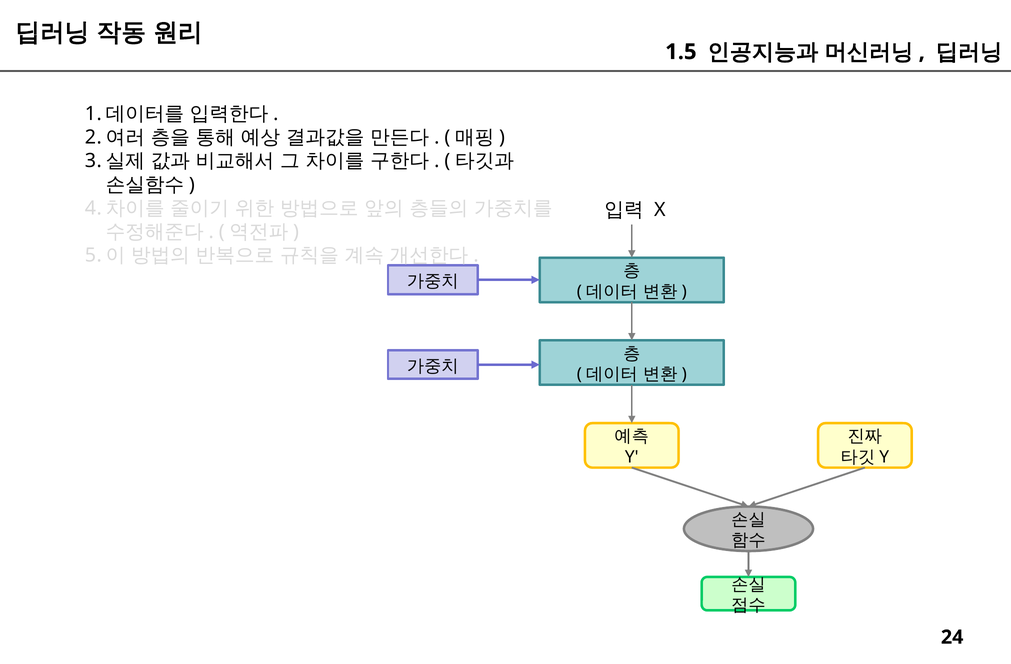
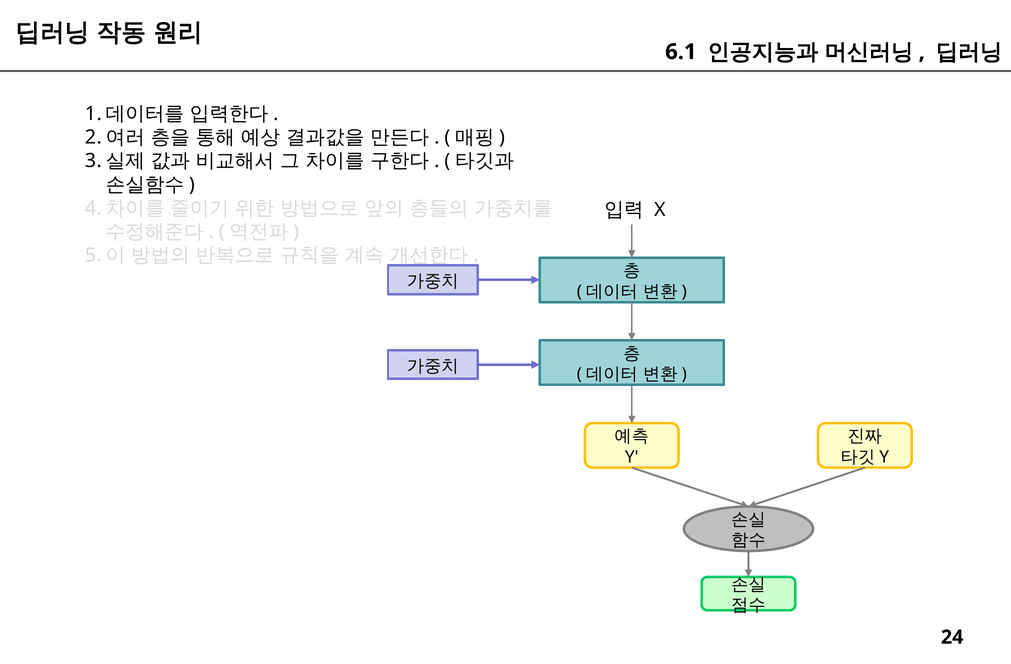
1.5: 1.5 -> 6.1
